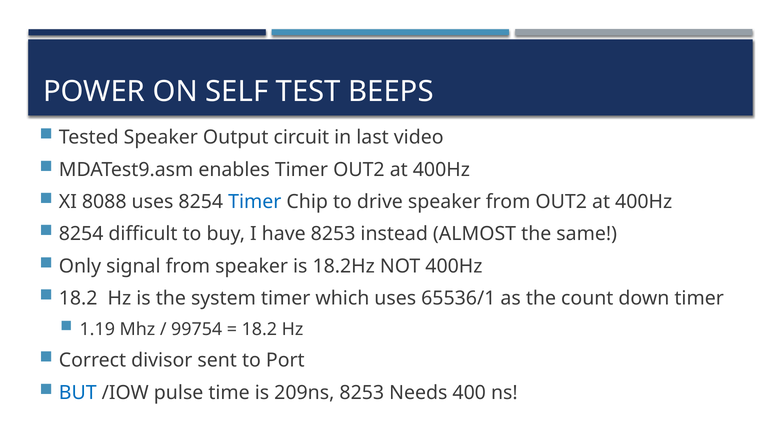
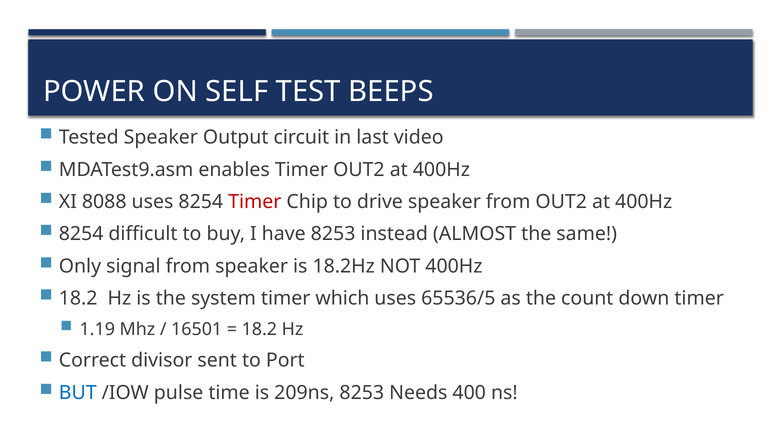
Timer at (255, 202) colour: blue -> red
65536/1: 65536/1 -> 65536/5
99754: 99754 -> 16501
